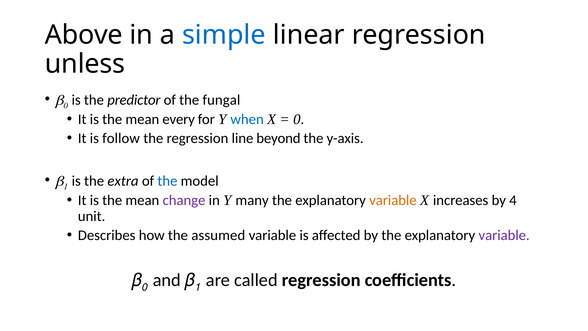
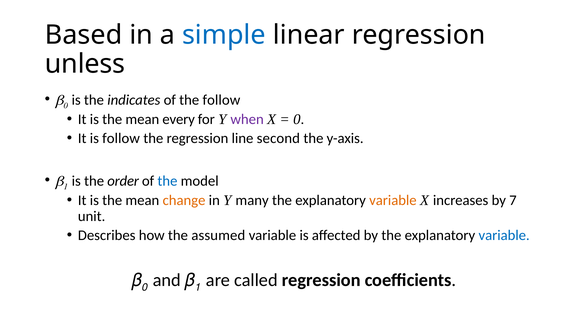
Above: Above -> Based
predictor: predictor -> indicates
the fungal: fungal -> follow
when colour: blue -> purple
beyond: beyond -> second
extra: extra -> order
change colour: purple -> orange
4: 4 -> 7
variable at (504, 235) colour: purple -> blue
